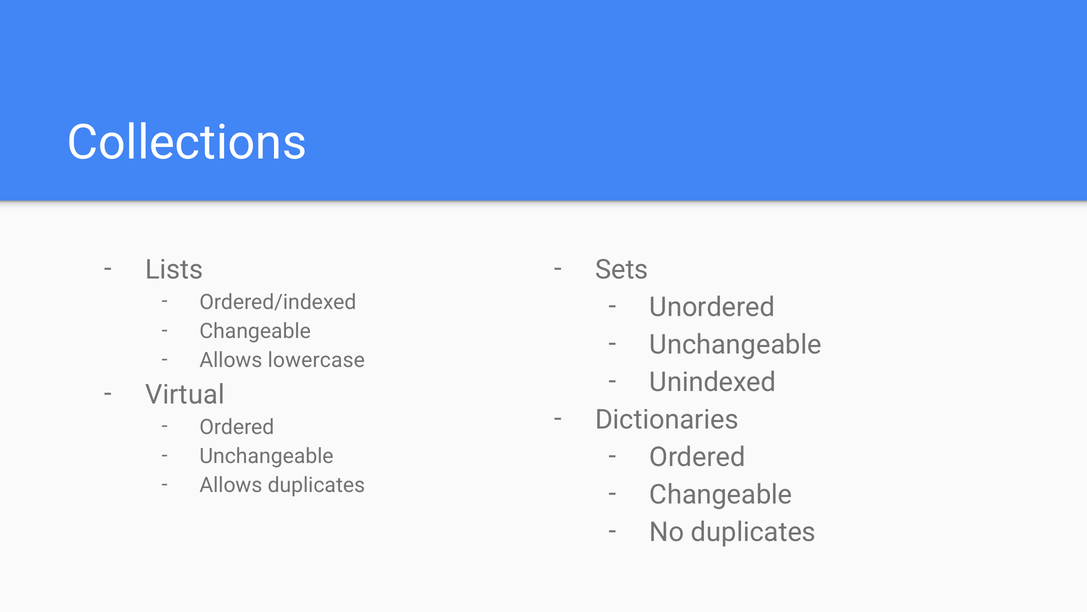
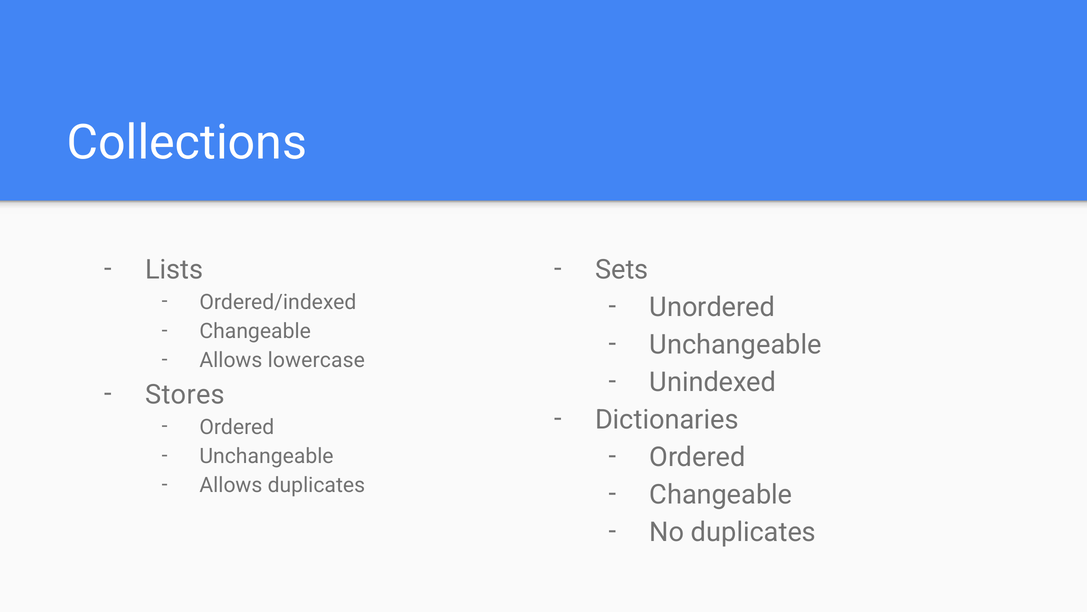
Virtual: Virtual -> Stores
